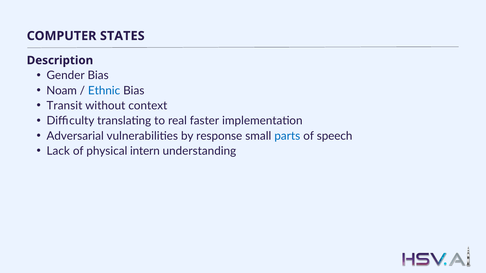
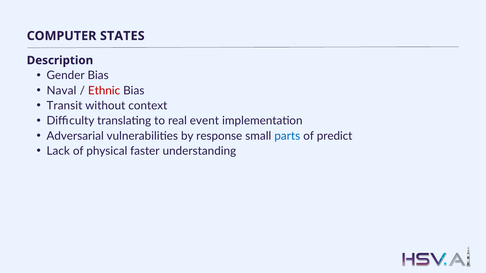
Noam: Noam -> Naval
Ethnic colour: blue -> red
faster: faster -> event
speech: speech -> predict
intern: intern -> faster
